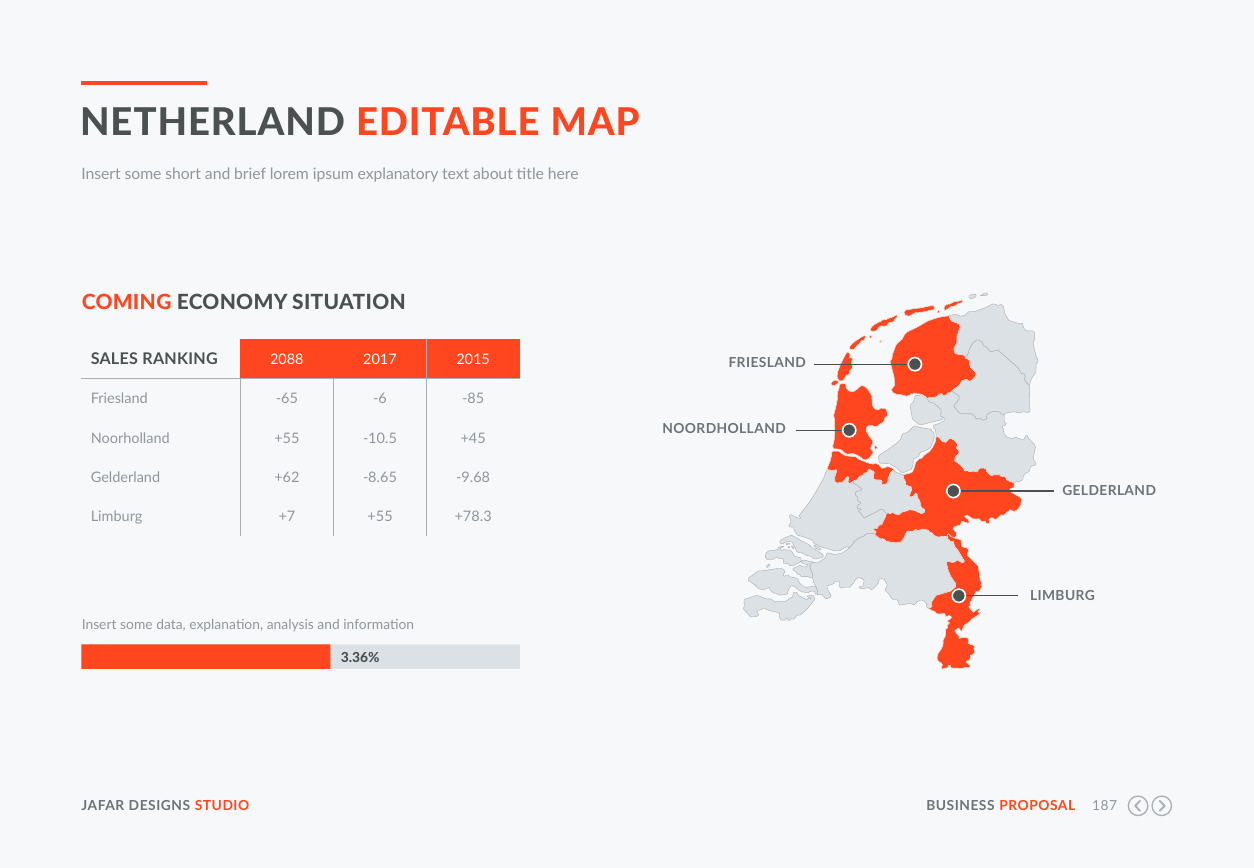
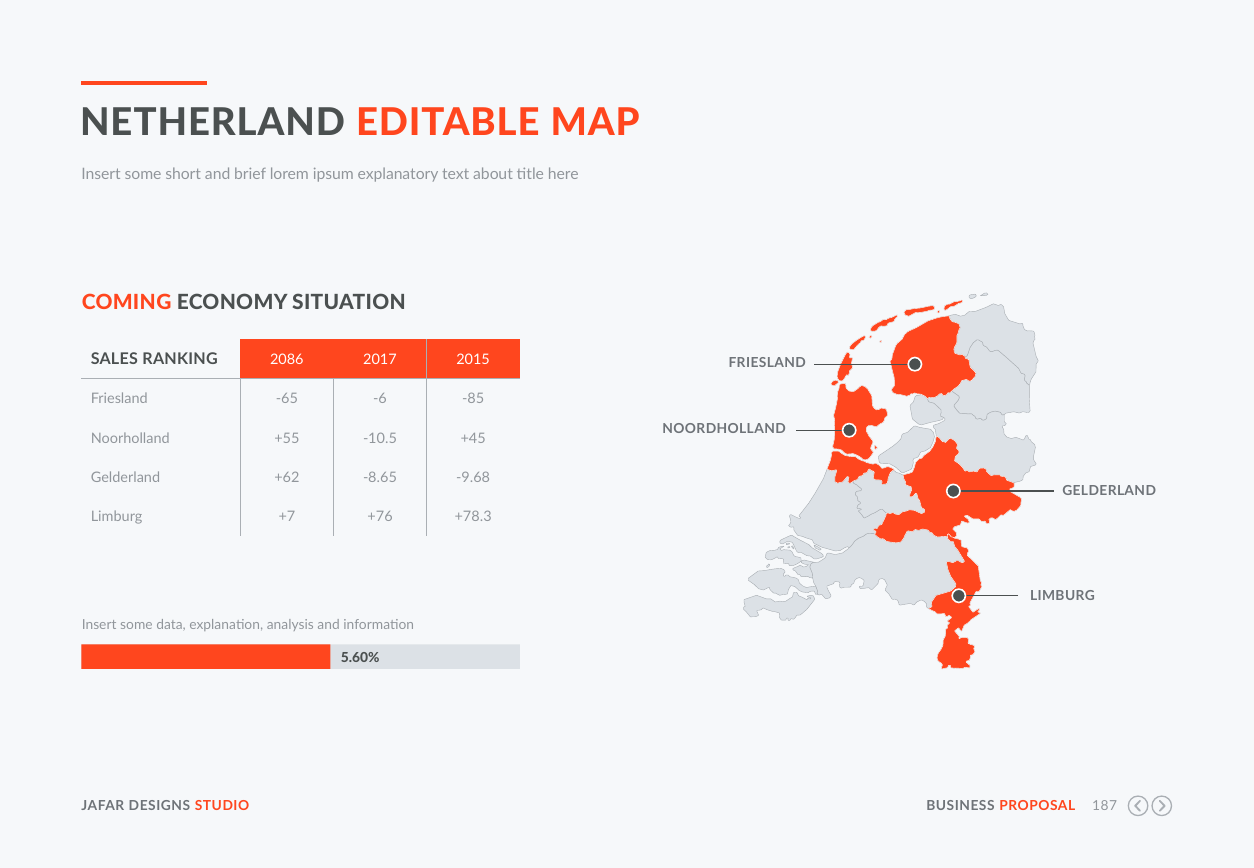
2088: 2088 -> 2086
+7 +55: +55 -> +76
3.36%: 3.36% -> 5.60%
